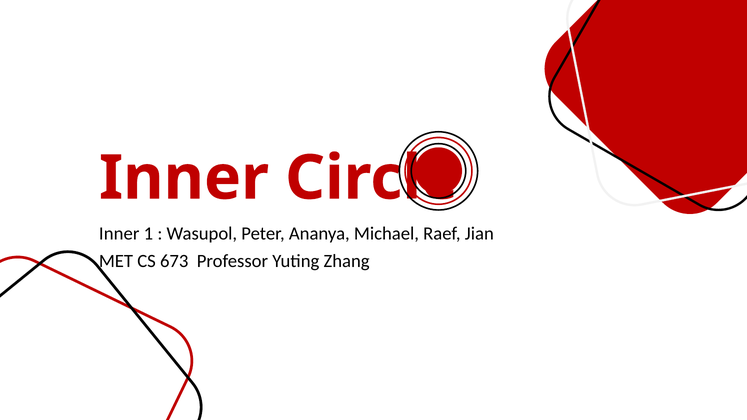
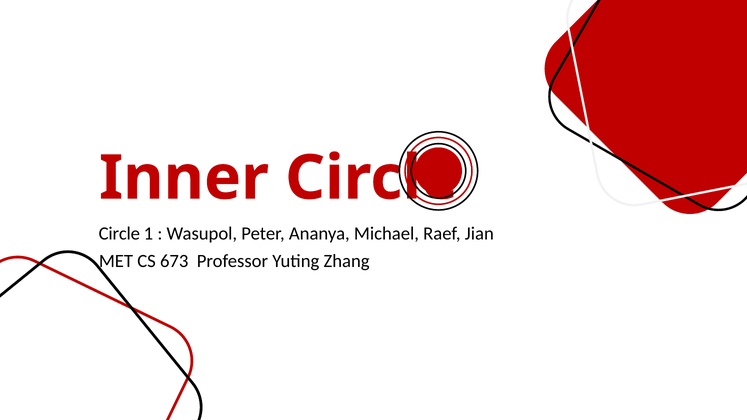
Inner at (119, 233): Inner -> Circle
